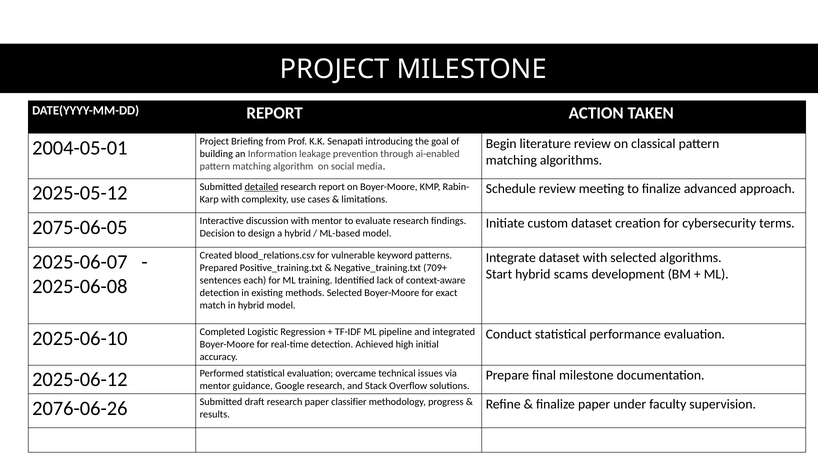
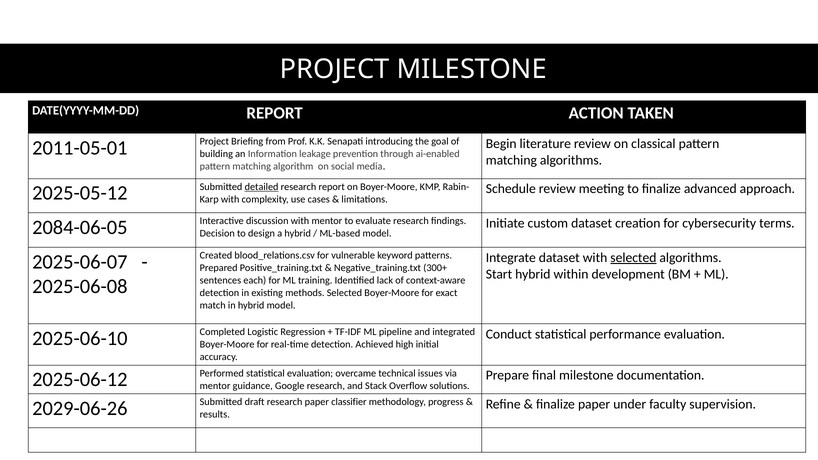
2004-05-01: 2004-05-01 -> 2011-05-01
2075-06-05: 2075-06-05 -> 2084-06-05
selected at (633, 258) underline: none -> present
709+: 709+ -> 300+
scams: scams -> within
2076-06-26: 2076-06-26 -> 2029-06-26
